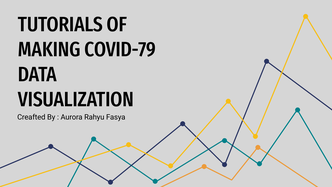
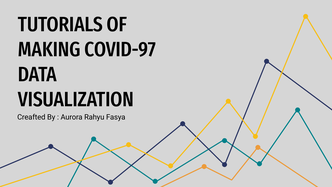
COVID-79: COVID-79 -> COVID-97
